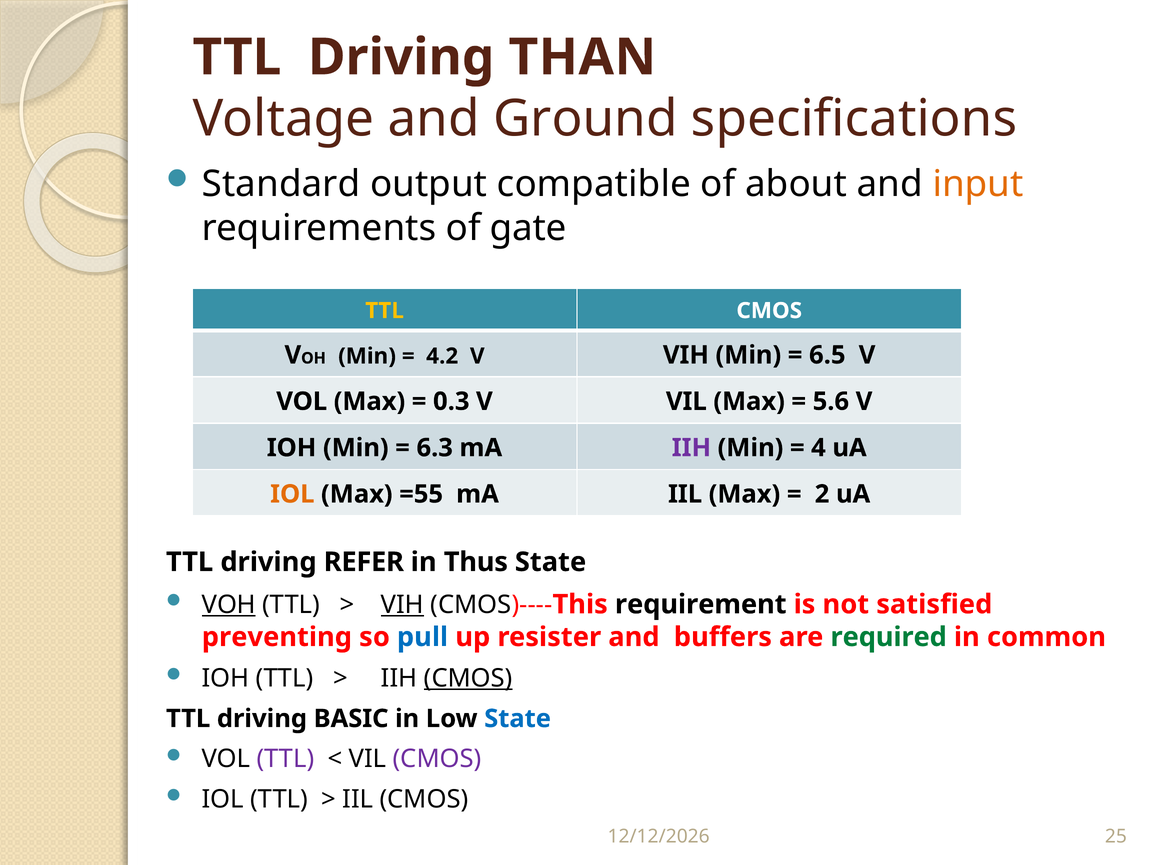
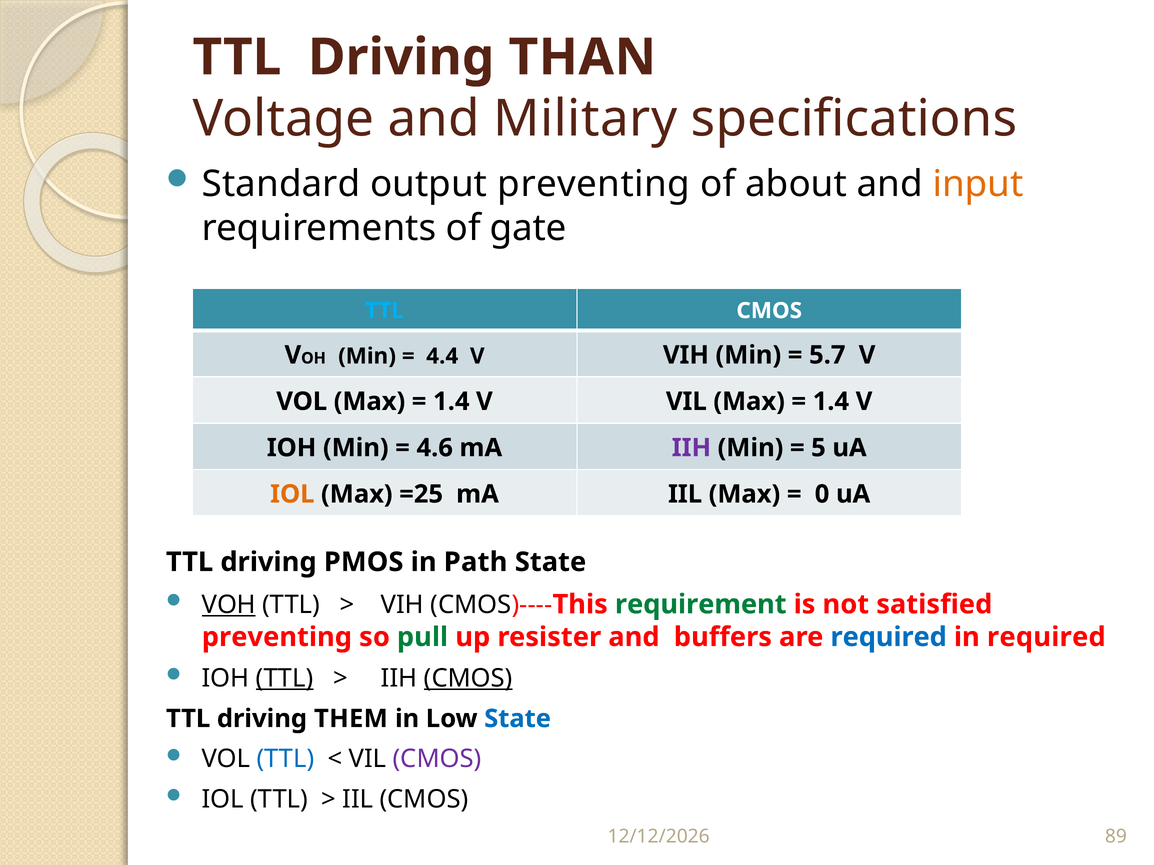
Ground: Ground -> Military
output compatible: compatible -> preventing
TTL at (385, 311) colour: yellow -> light blue
4.2: 4.2 -> 4.4
6.5: 6.5 -> 5.7
0.3 at (451, 402): 0.3 -> 1.4
5.6 at (831, 402): 5.6 -> 1.4
6.3: 6.3 -> 4.6
4: 4 -> 5
=55: =55 -> =25
2: 2 -> 0
REFER: REFER -> PMOS
Thus: Thus -> Path
VIH at (402, 605) underline: present -> none
requirement colour: black -> green
pull colour: blue -> green
required at (889, 637) colour: green -> blue
in common: common -> required
TTL at (285, 679) underline: none -> present
BASIC: BASIC -> THEM
TTL at (286, 759) colour: purple -> blue
25: 25 -> 89
